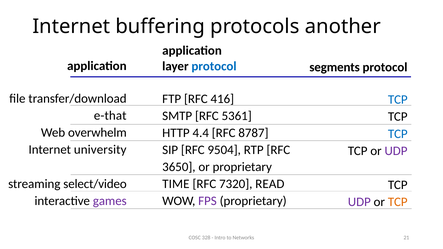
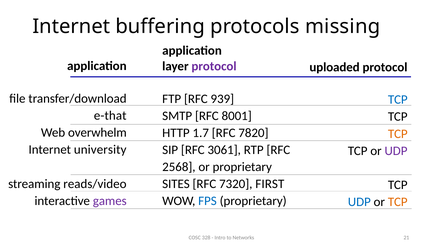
another: another -> missing
protocol at (214, 66) colour: blue -> purple
segments: segments -> uploaded
416: 416 -> 939
5361: 5361 -> 8001
4.4: 4.4 -> 1.7
8787: 8787 -> 7820
TCP at (398, 134) colour: blue -> orange
9504: 9504 -> 3061
3650: 3650 -> 2568
select/video: select/video -> reads/video
TIME: TIME -> SITES
READ: READ -> FIRST
FPS colour: purple -> blue
UDP at (359, 202) colour: purple -> blue
